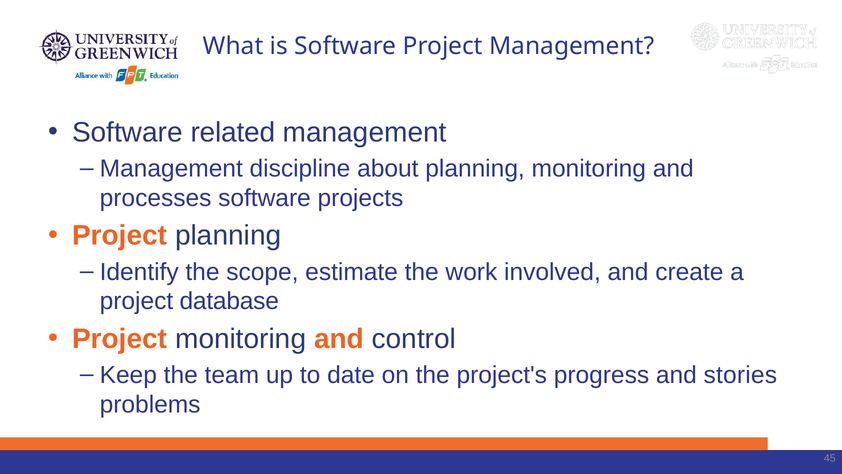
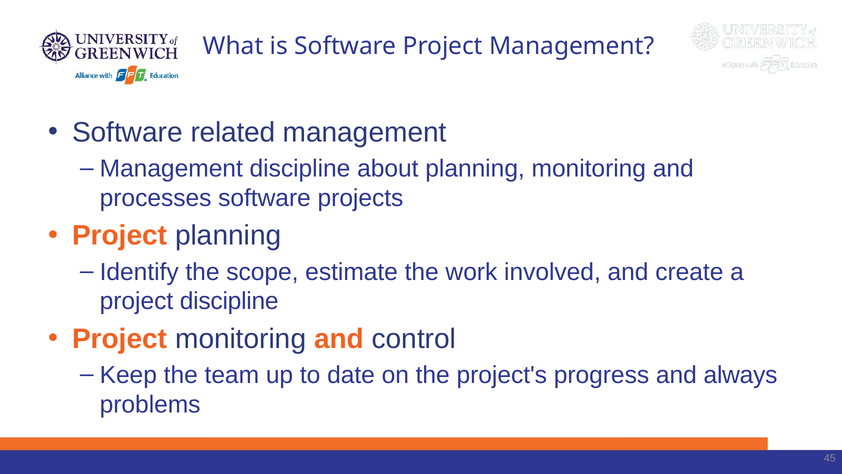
project database: database -> discipline
stories: stories -> always
